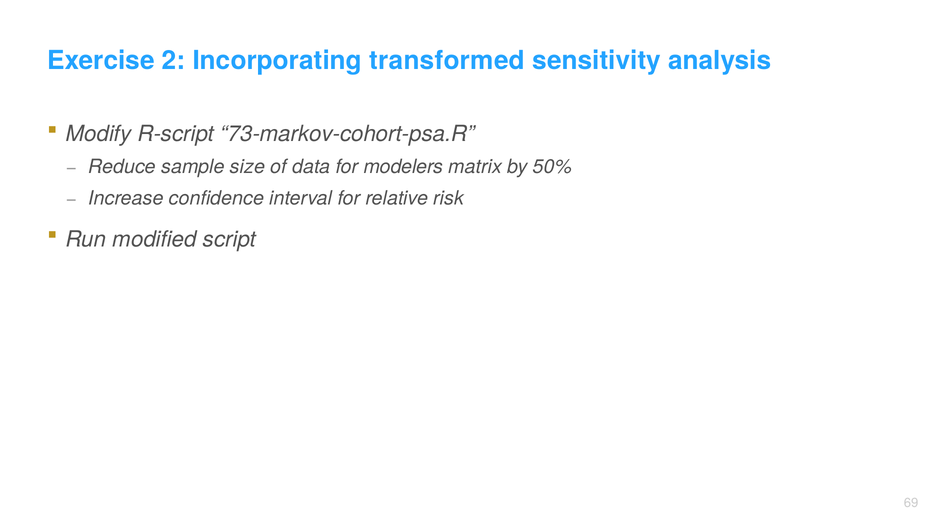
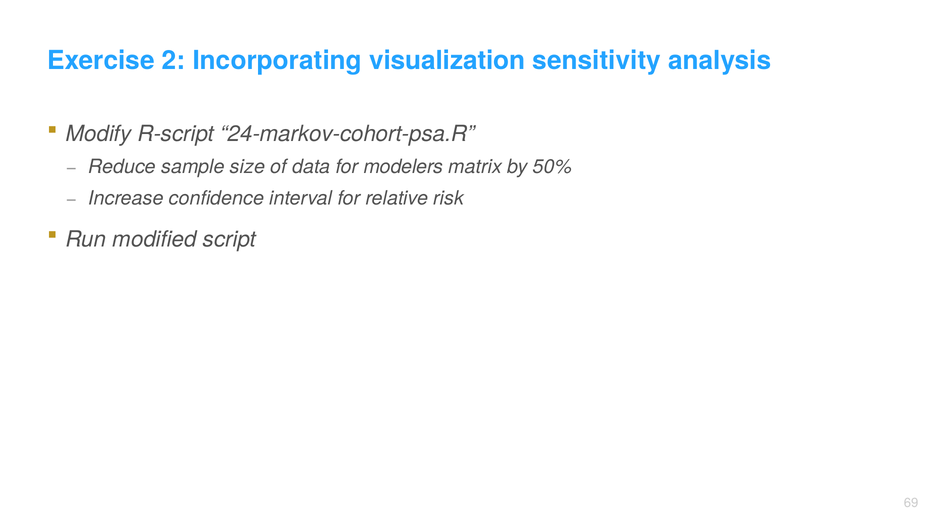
transformed: transformed -> visualization
73-markov-cohort-psa.R: 73-markov-cohort-psa.R -> 24-markov-cohort-psa.R
